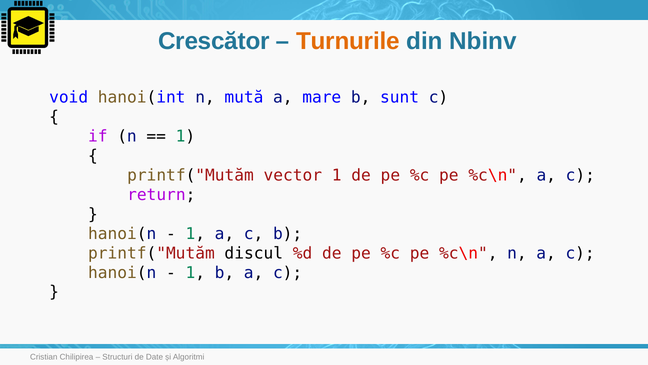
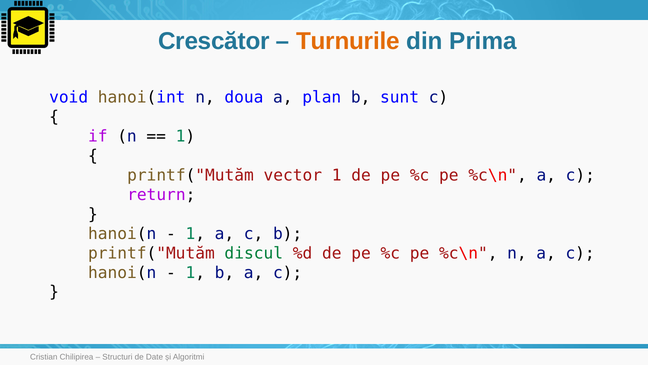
Nbinv: Nbinv -> Prima
mută: mută -> doua
mare: mare -> plan
discul colour: black -> green
